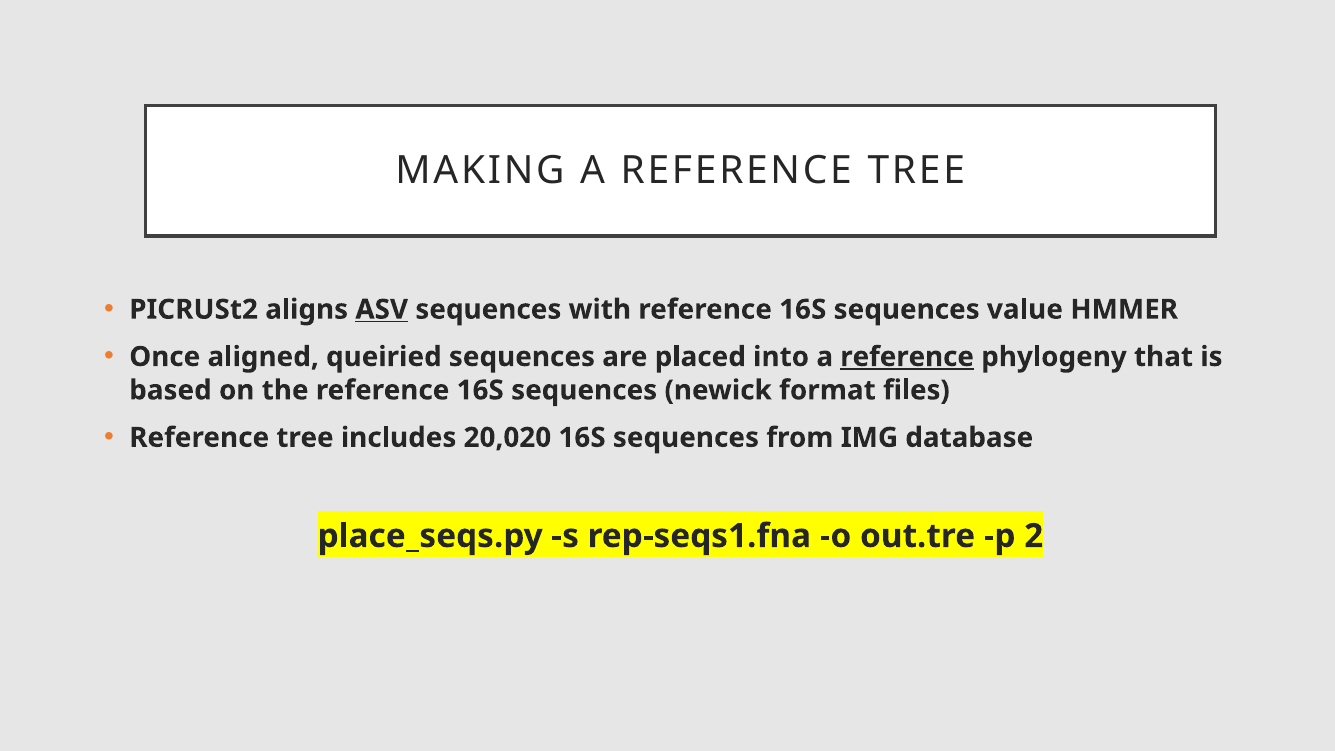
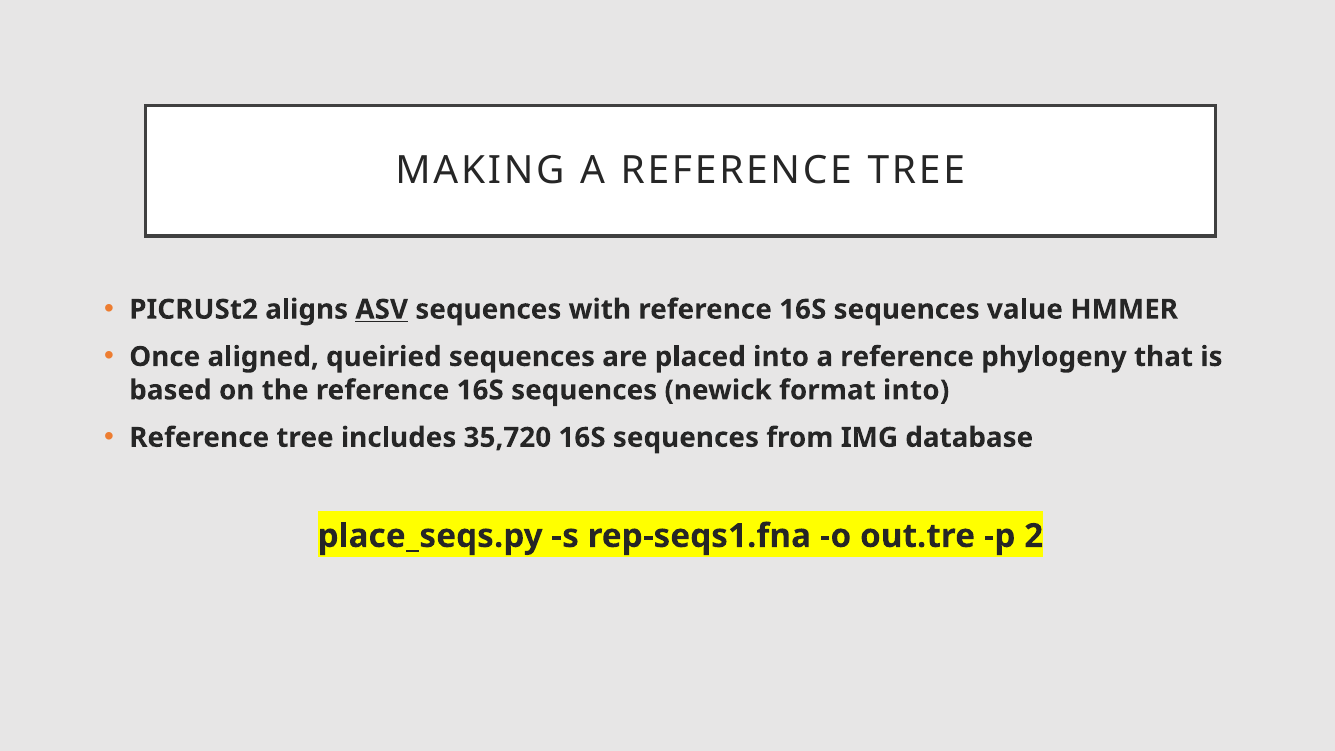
reference at (907, 357) underline: present -> none
format files: files -> into
20,020: 20,020 -> 35,720
